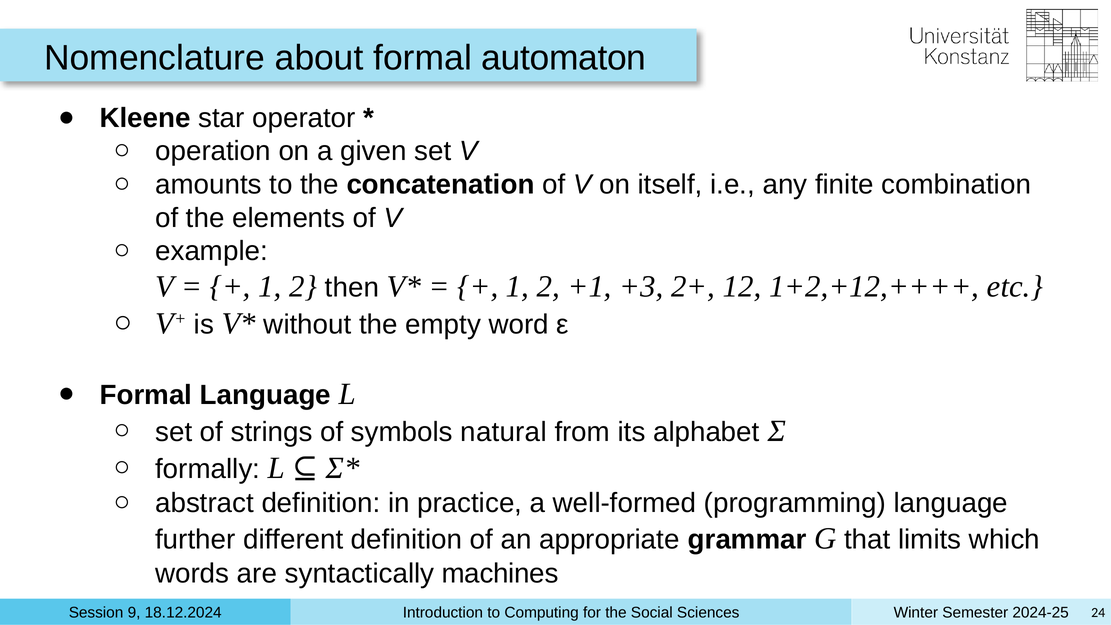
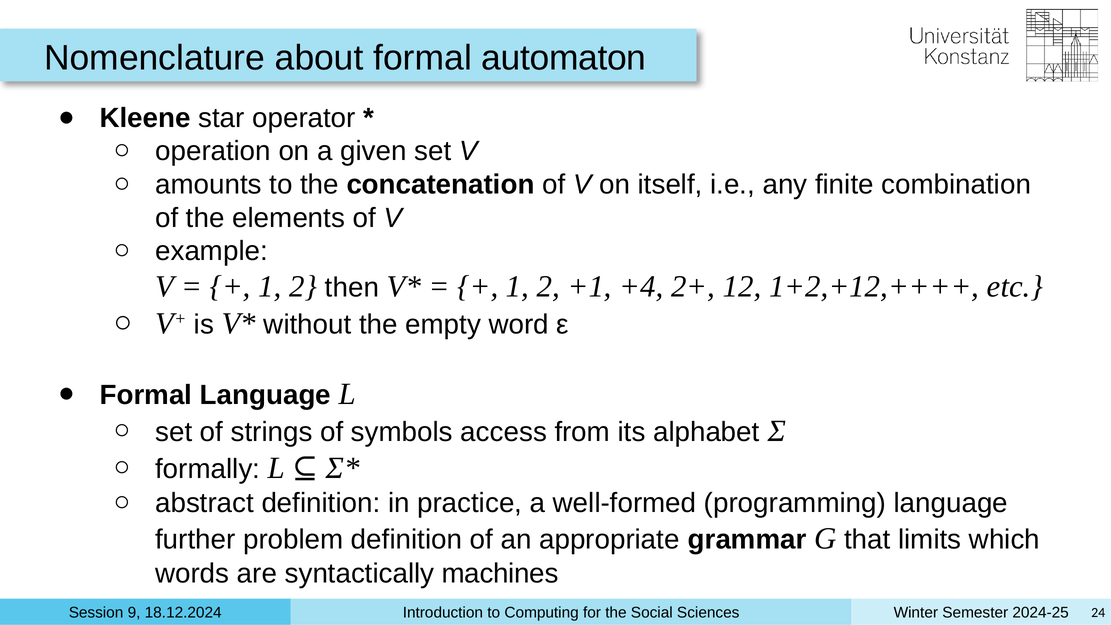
+3: +3 -> +4
natural: natural -> access
different: different -> problem
